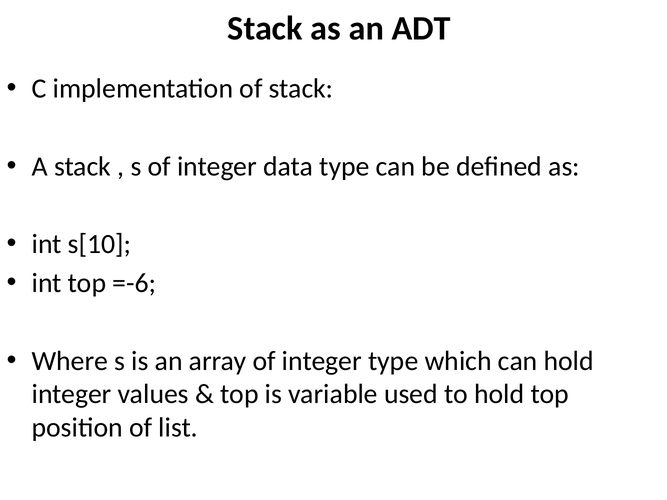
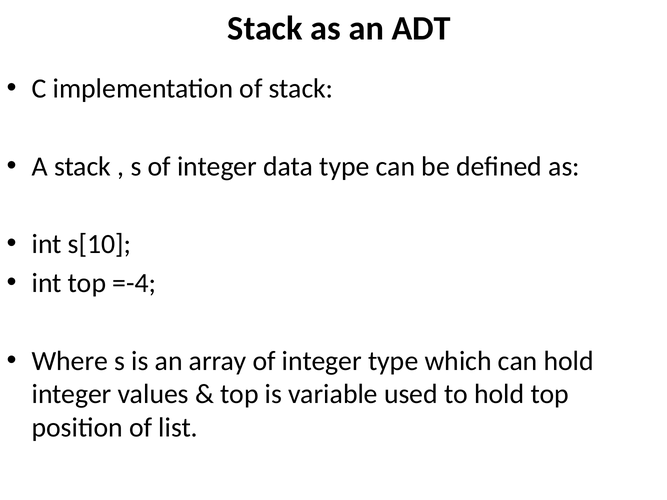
=-6: =-6 -> =-4
